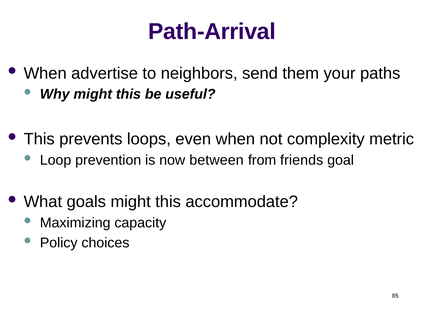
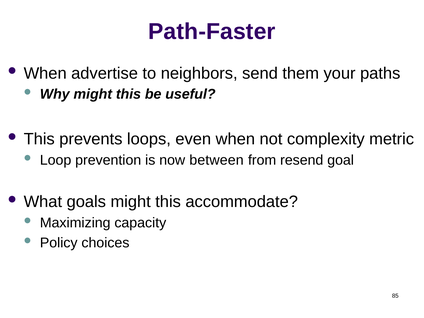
Path-Arrival: Path-Arrival -> Path-Faster
friends: friends -> resend
